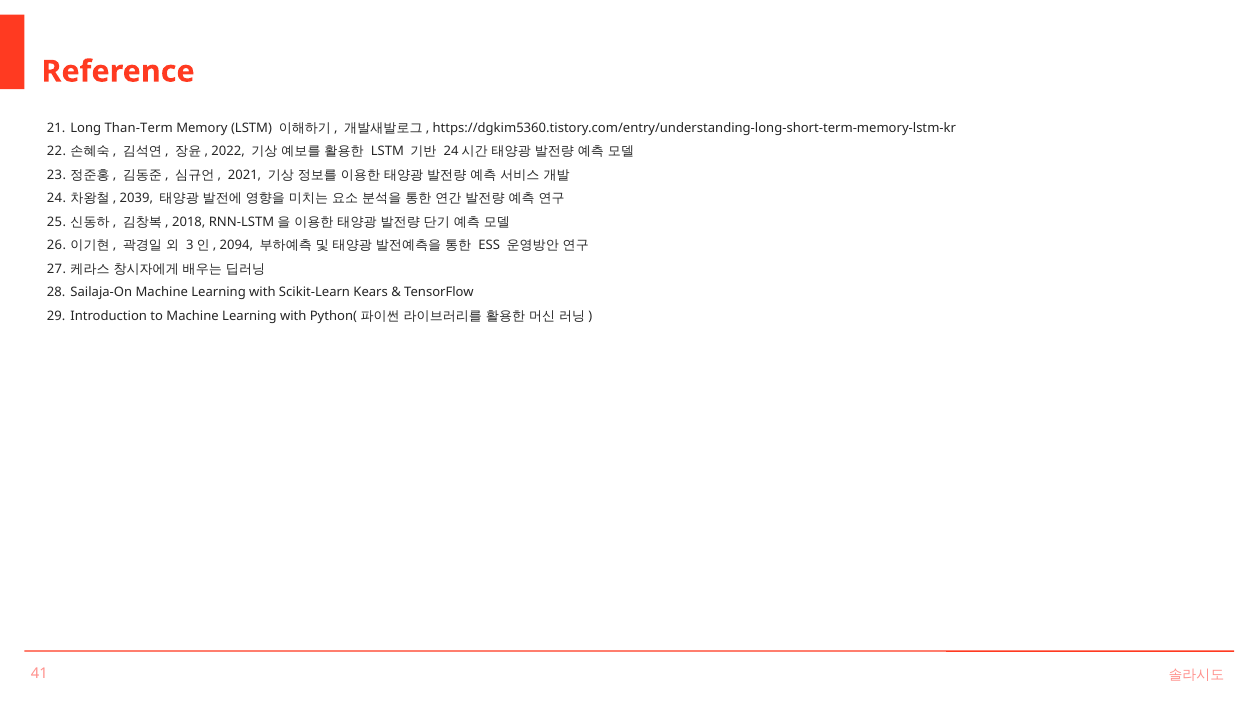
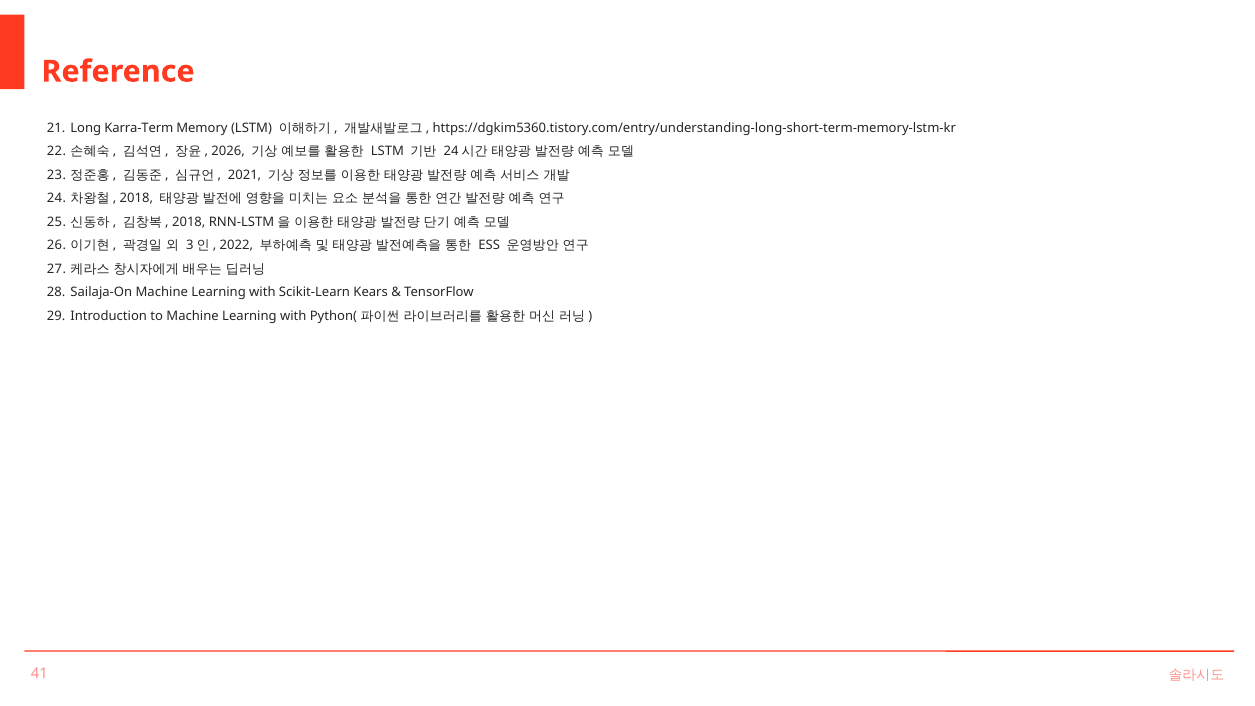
Than-Term: Than-Term -> Karra-Term
2022: 2022 -> 2026
2039 at (136, 198): 2039 -> 2018
2094: 2094 -> 2022
